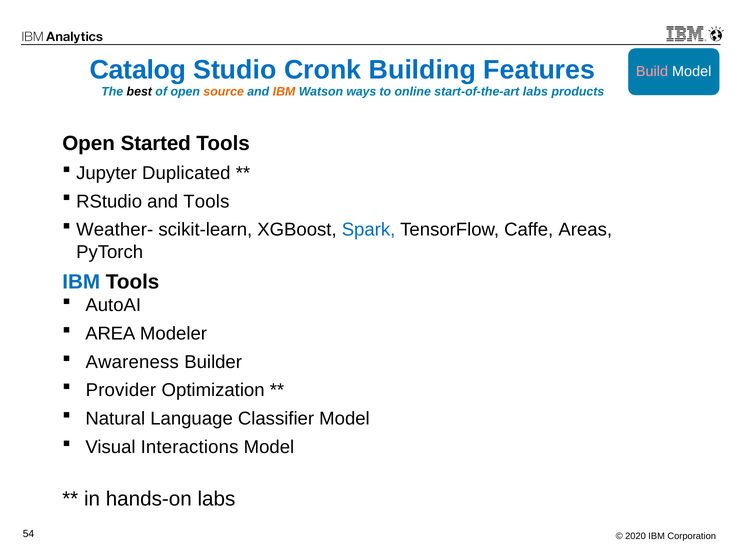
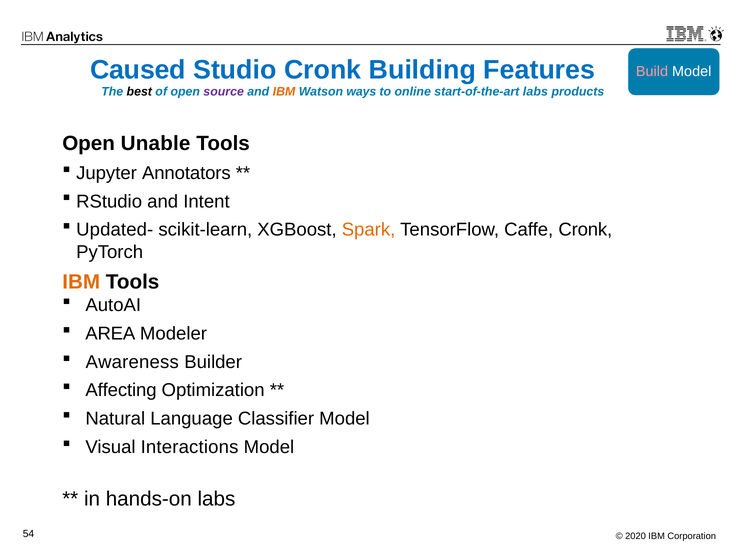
Catalog: Catalog -> Caused
source colour: orange -> purple
Started: Started -> Unable
Duplicated: Duplicated -> Annotators
and Tools: Tools -> Intent
Weather-: Weather- -> Updated-
Spark colour: blue -> orange
Caffe Areas: Areas -> Cronk
IBM at (81, 282) colour: blue -> orange
Provider: Provider -> Affecting
